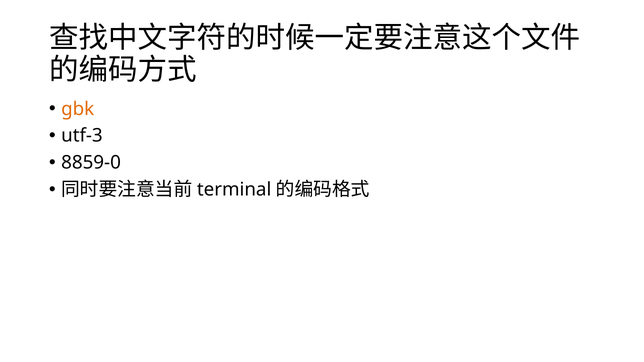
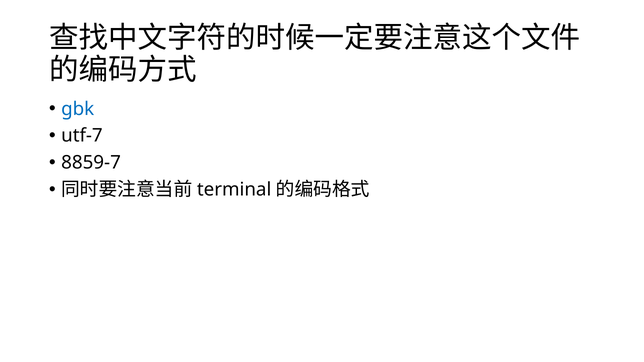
gbk colour: orange -> blue
utf-3: utf-3 -> utf-7
8859-0: 8859-0 -> 8859-7
